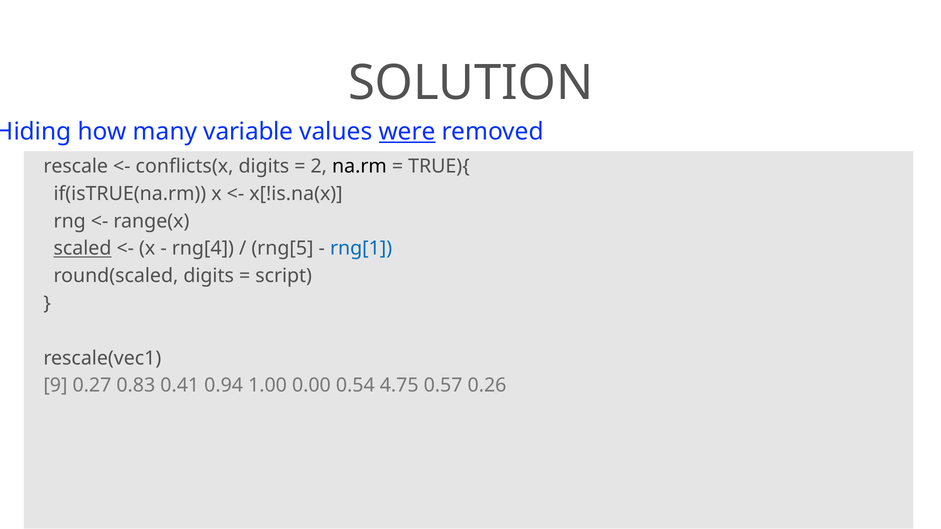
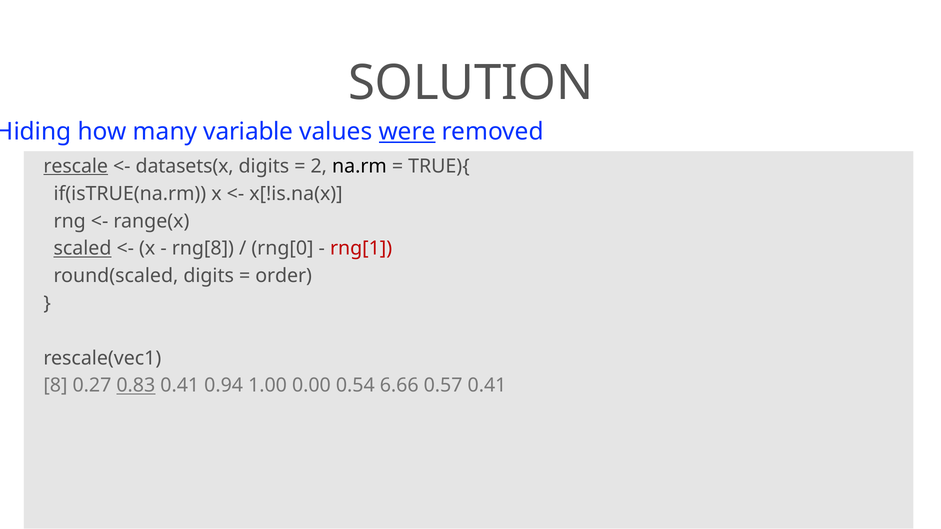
rescale underline: none -> present
conflicts(x: conflicts(x -> datasets(x
rng[4: rng[4 -> rng[8
rng[5: rng[5 -> rng[0
rng[1 colour: blue -> red
script: script -> order
9: 9 -> 8
0.83 underline: none -> present
4.75: 4.75 -> 6.66
0.57 0.26: 0.26 -> 0.41
